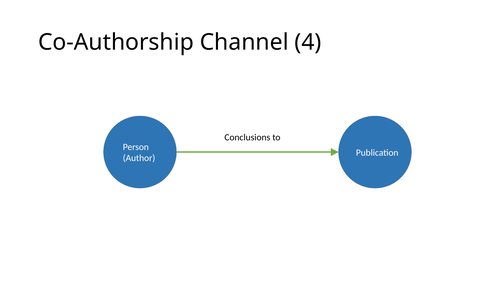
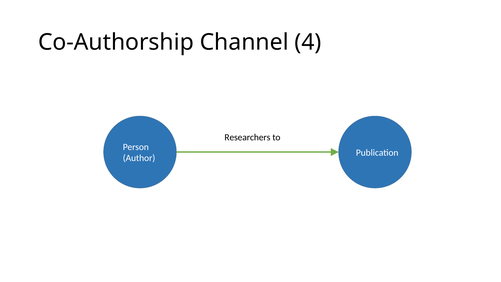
Conclusions: Conclusions -> Researchers
